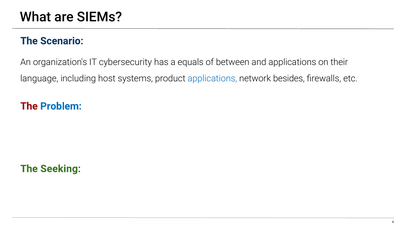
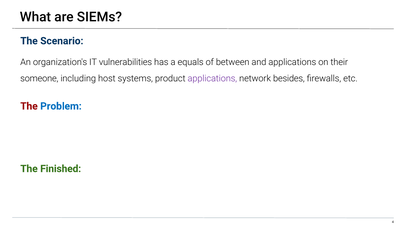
cybersecurity: cybersecurity -> vulnerabilities
language: language -> someone
applications at (212, 79) colour: blue -> purple
Seeking: Seeking -> Finished
